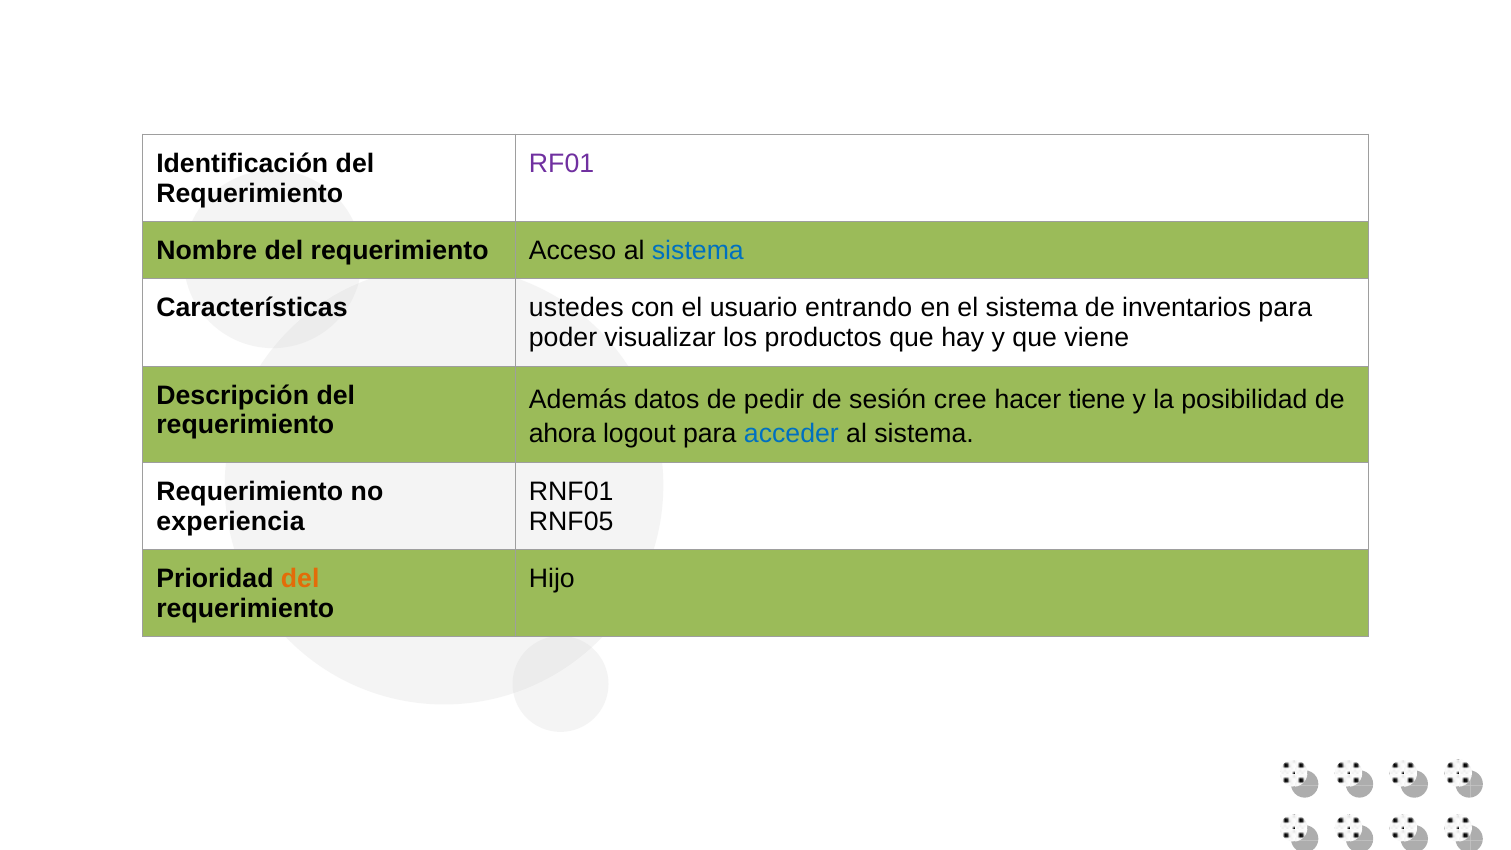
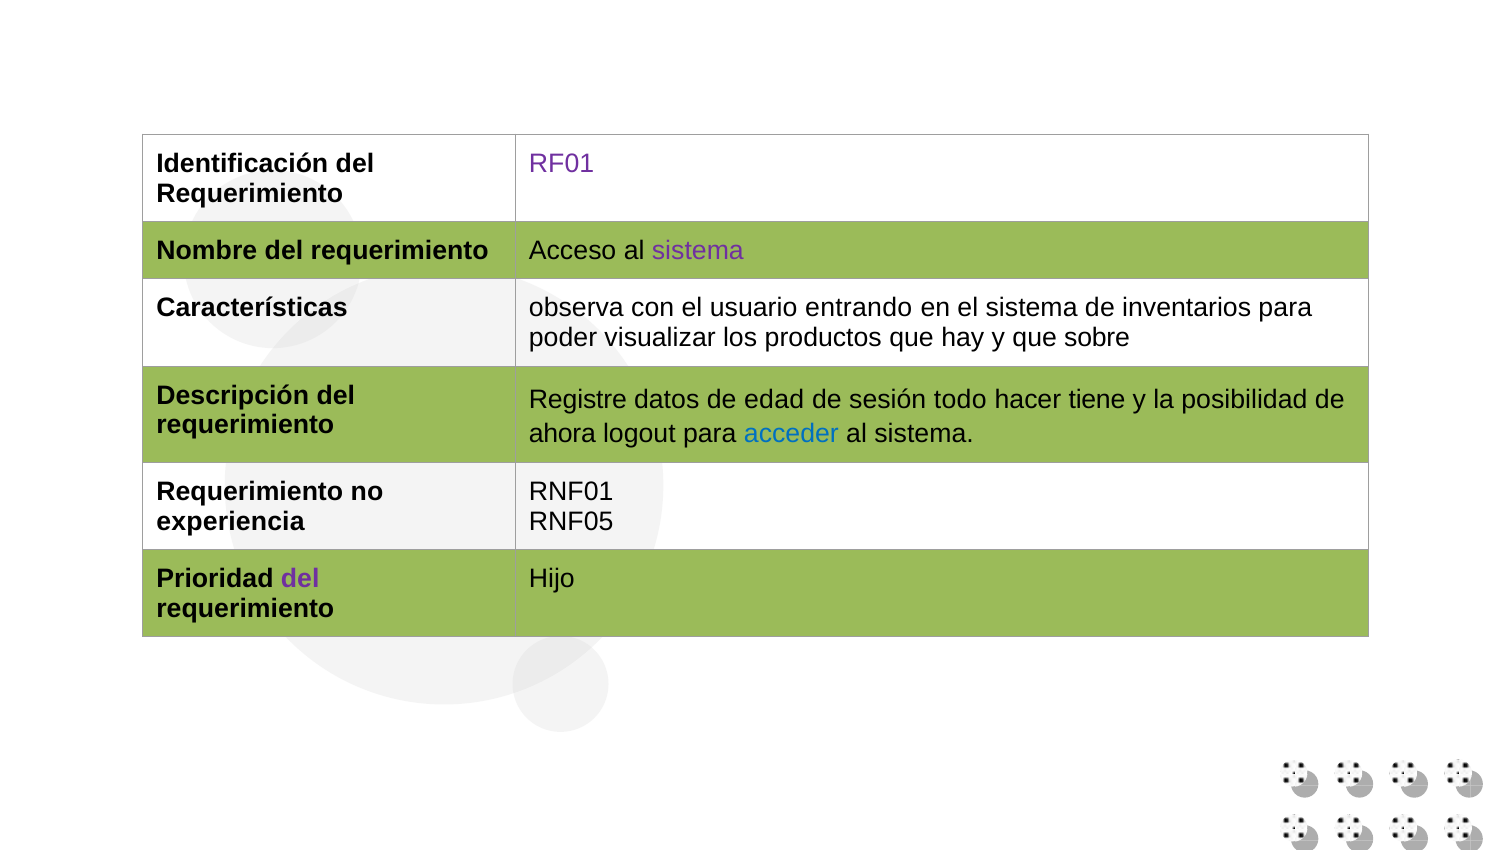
sistema at (698, 251) colour: blue -> purple
ustedes: ustedes -> observa
viene: viene -> sobre
Además: Además -> Registre
pedir: pedir -> edad
cree: cree -> todo
del at (300, 579) colour: orange -> purple
